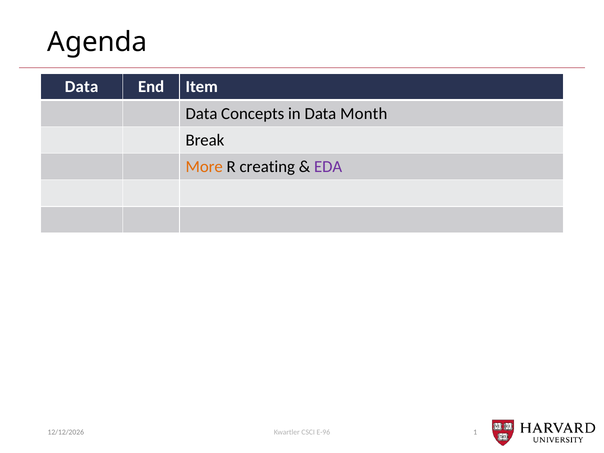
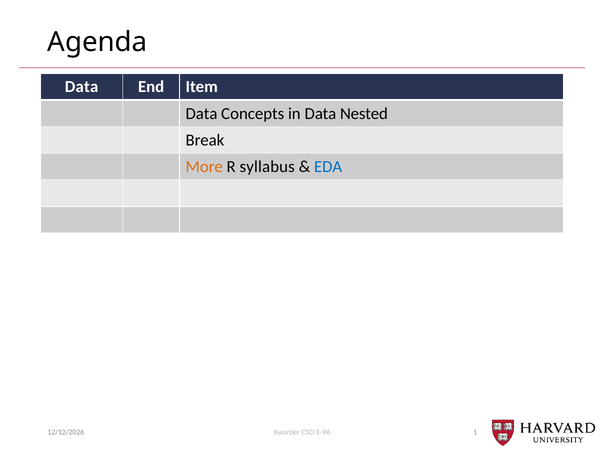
Month: Month -> Nested
creating: creating -> syllabus
EDA colour: purple -> blue
